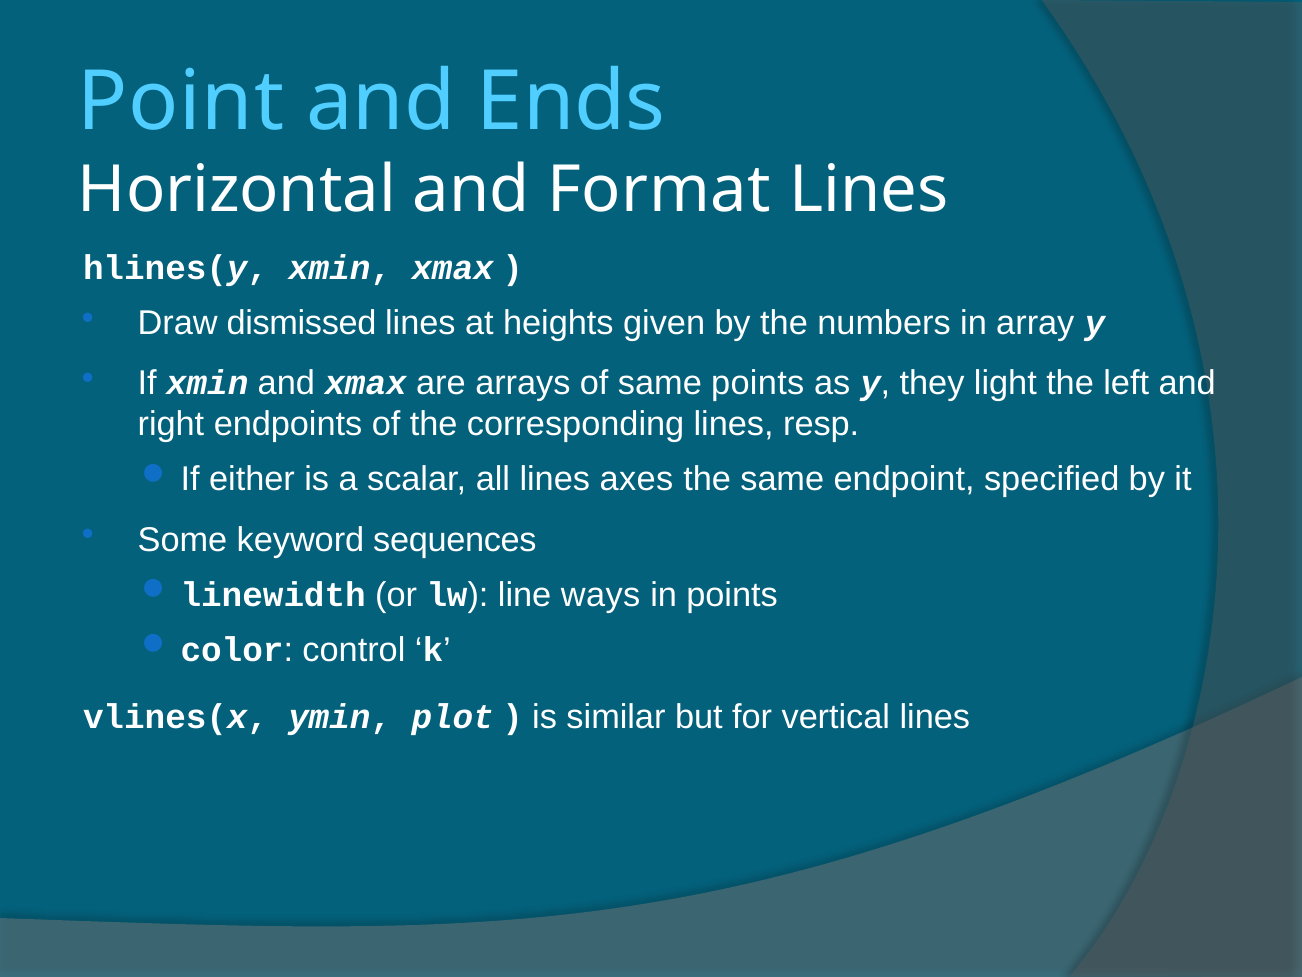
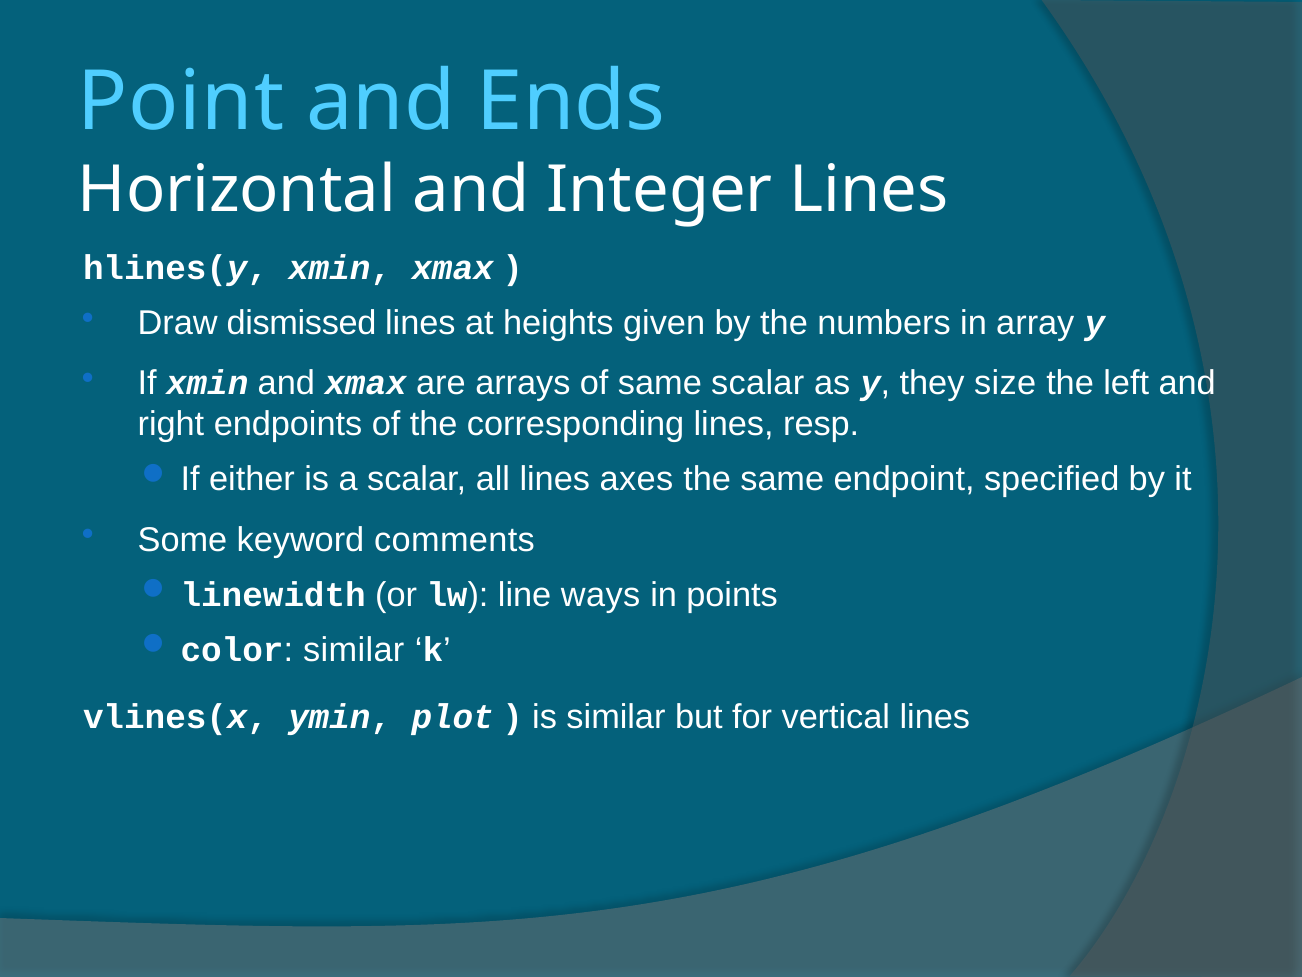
Format: Format -> Integer
same points: points -> scalar
light: light -> size
sequences: sequences -> comments
color control: control -> similar
